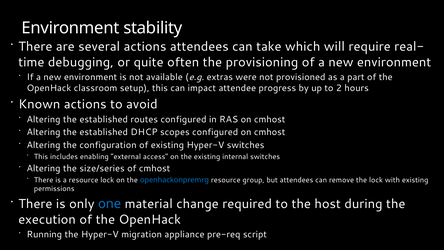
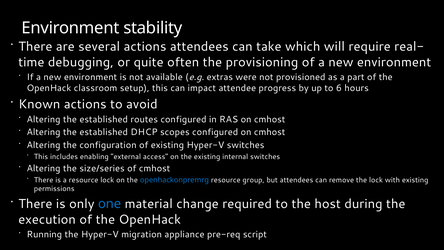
2: 2 -> 6
